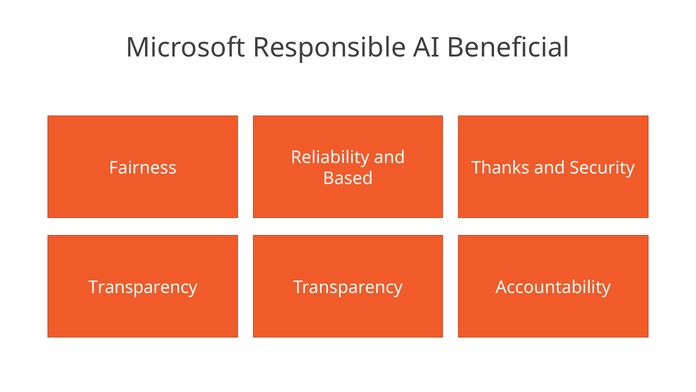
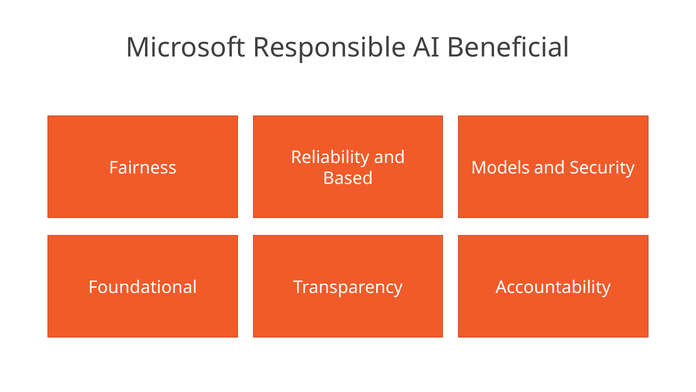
Thanks: Thanks -> Models
Transparency at (143, 287): Transparency -> Foundational
